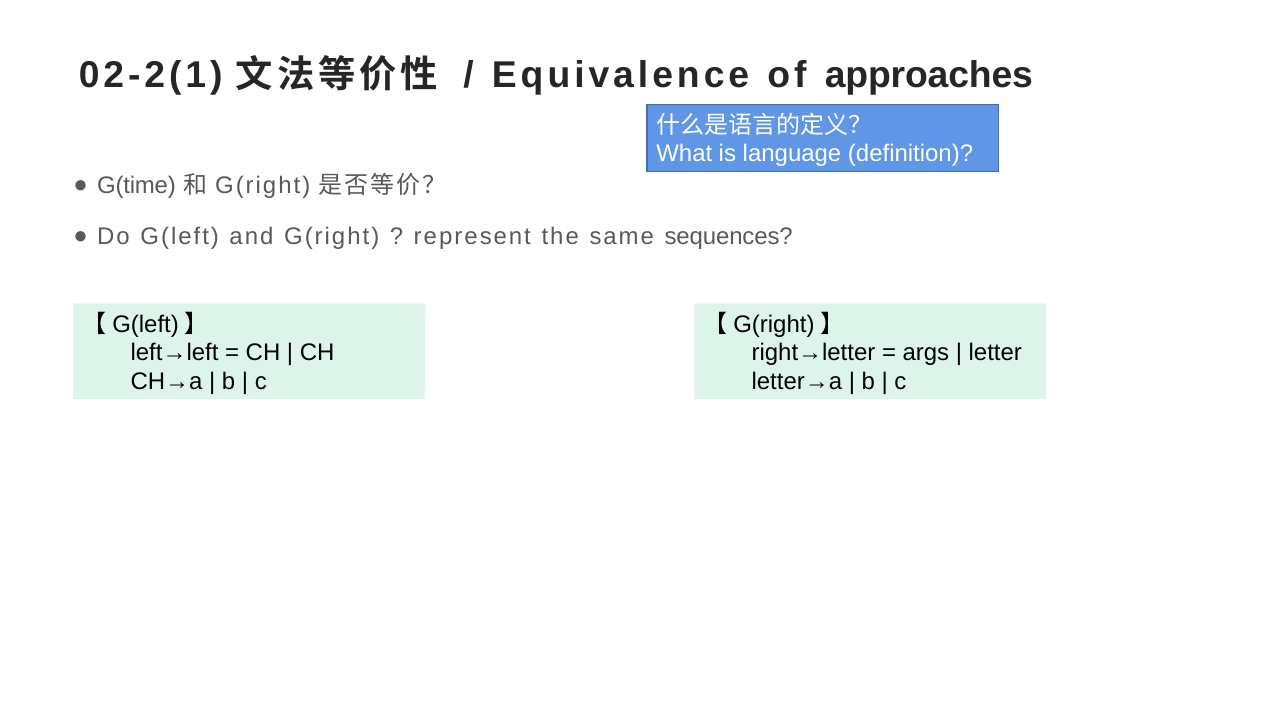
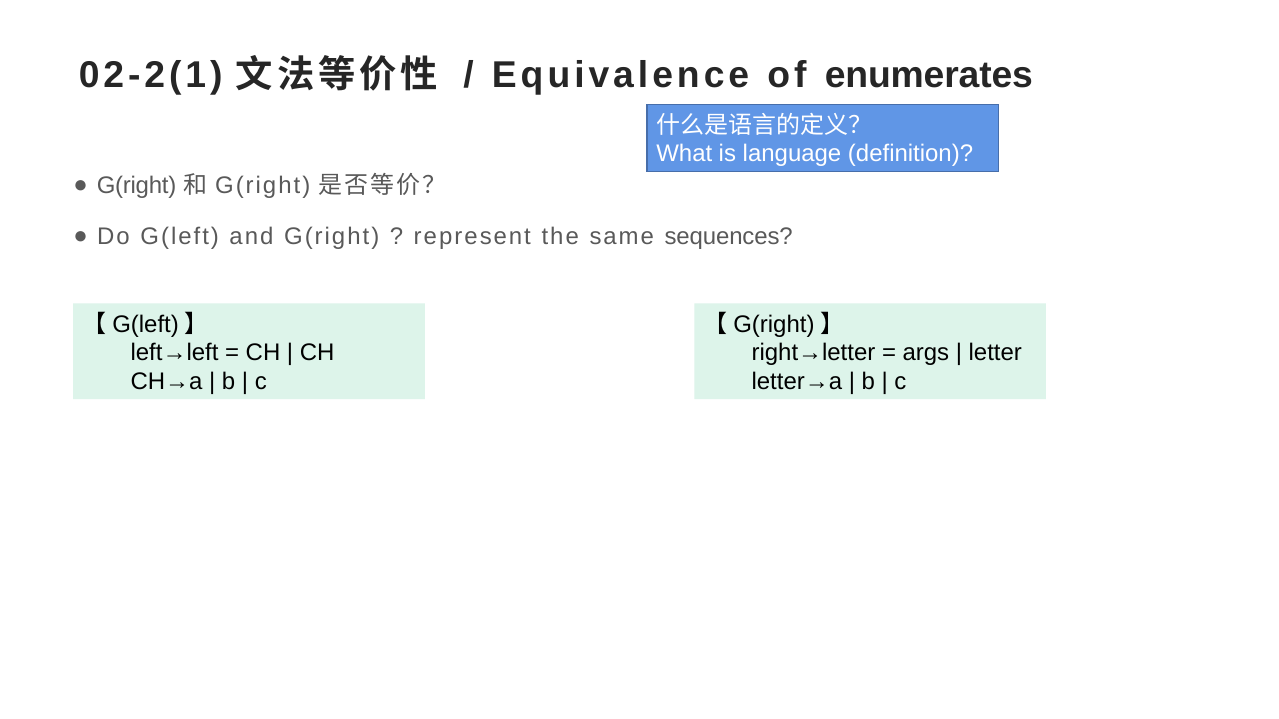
approaches: approaches -> enumerates
G(time at (137, 186): G(time -> G(right
